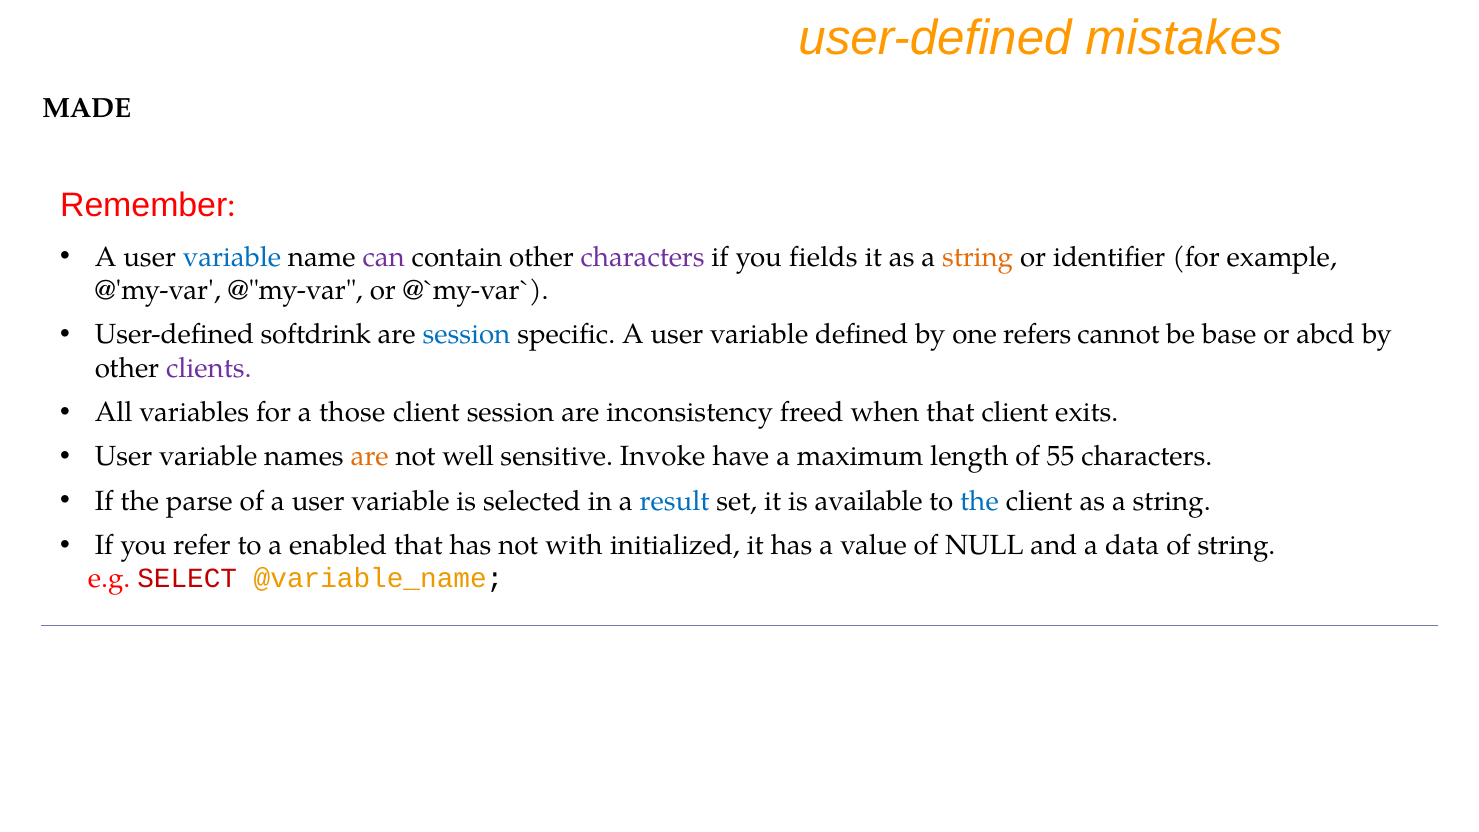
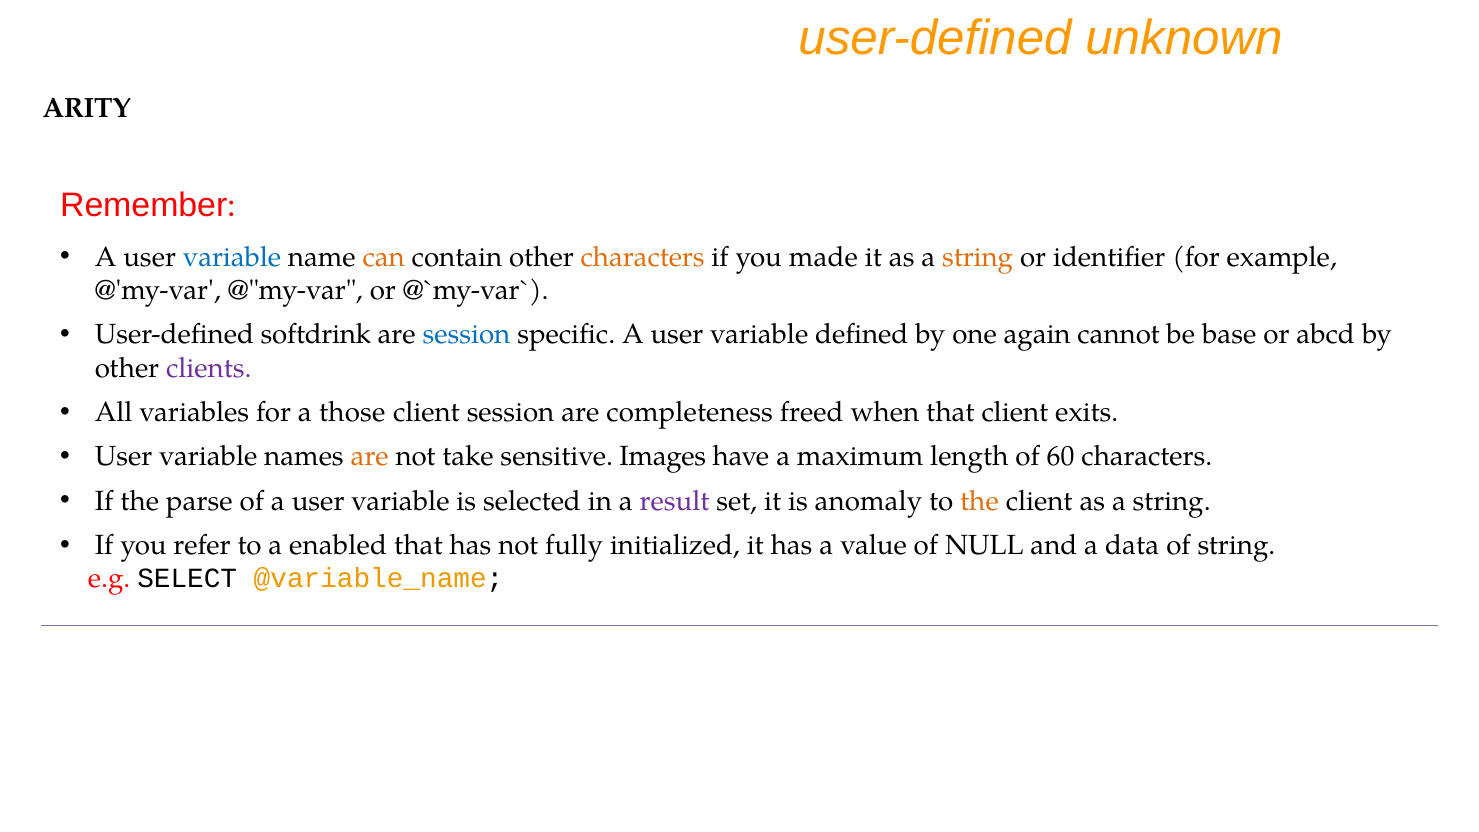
mistakes: mistakes -> unknown
MADE: MADE -> ARITY
can colour: purple -> orange
characters at (643, 257) colour: purple -> orange
fields: fields -> made
refers: refers -> again
inconsistency: inconsistency -> completeness
well: well -> take
Invoke: Invoke -> Images
55: 55 -> 60
result colour: blue -> purple
available: available -> anomaly
the at (979, 501) colour: blue -> orange
with: with -> fully
SELECT colour: red -> black
